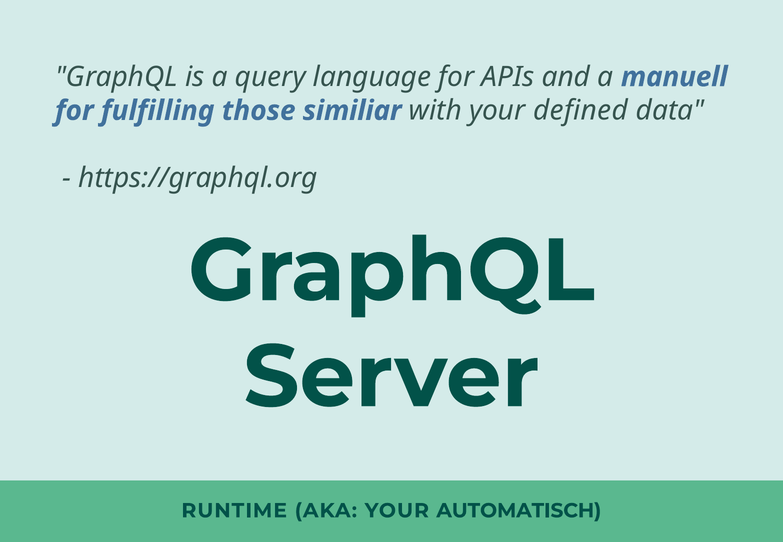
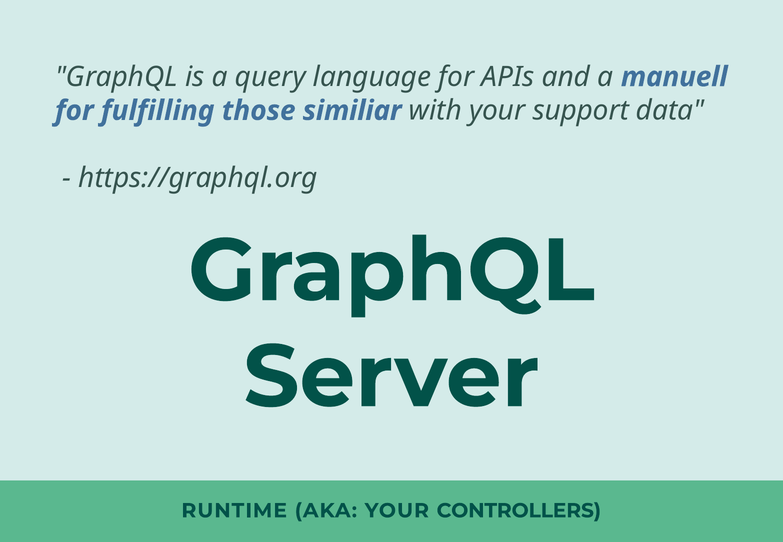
defined: defined -> support
AUTOMATISCH: AUTOMATISCH -> CONTROLLERS
